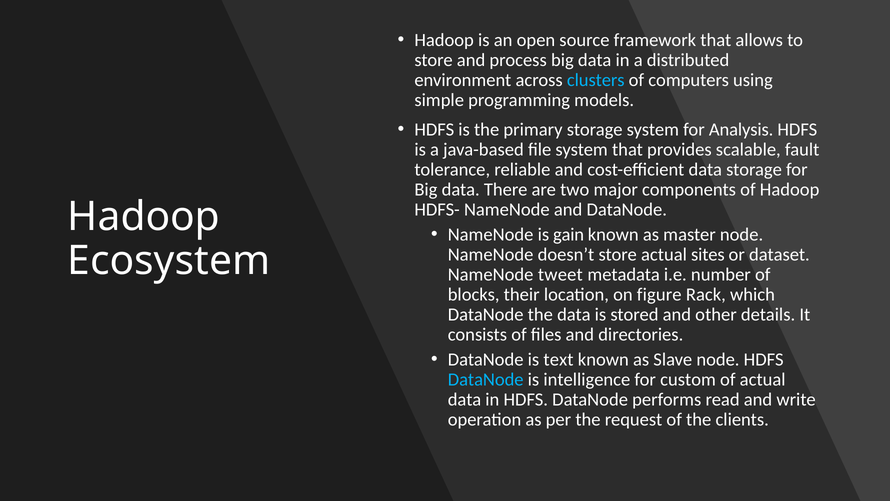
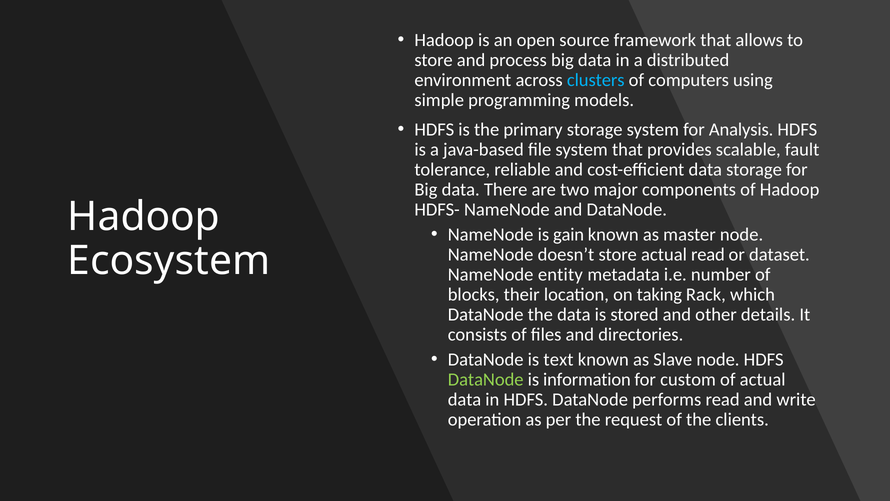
actual sites: sites -> read
tweet: tweet -> entity
figure: figure -> taking
DataNode at (486, 379) colour: light blue -> light green
intelligence: intelligence -> information
